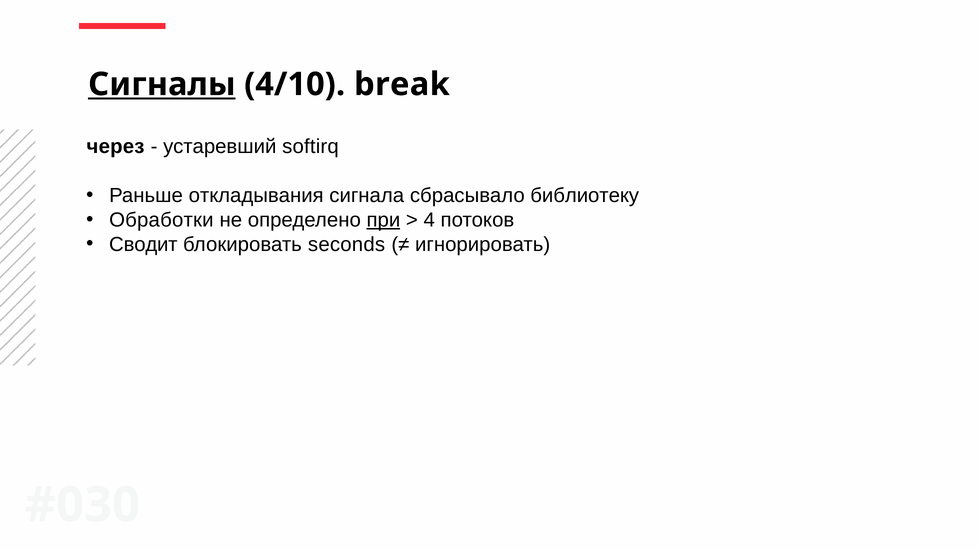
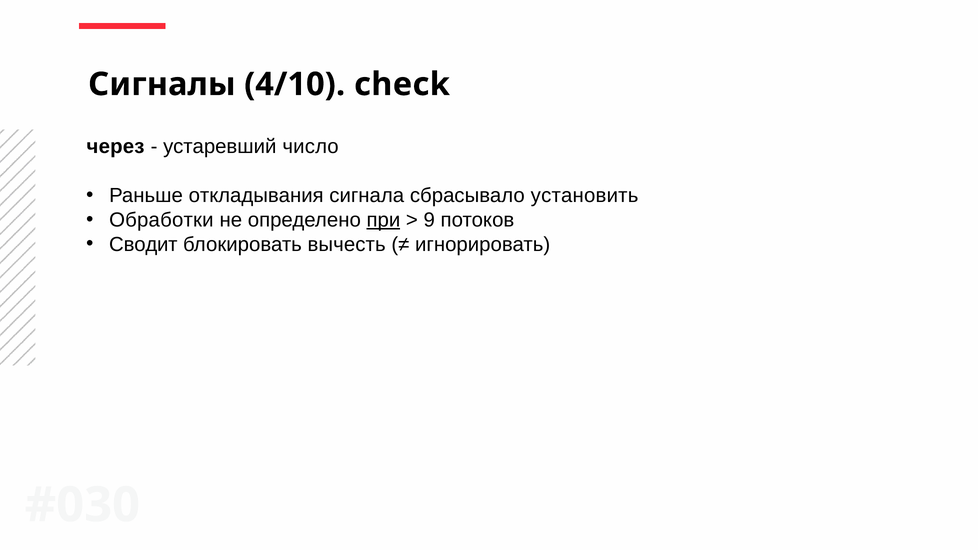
Сигналы underline: present -> none
break: break -> check
softirq: softirq -> число
библиотеку: библиотеку -> установить
4: 4 -> 9
seconds: seconds -> вычесть
